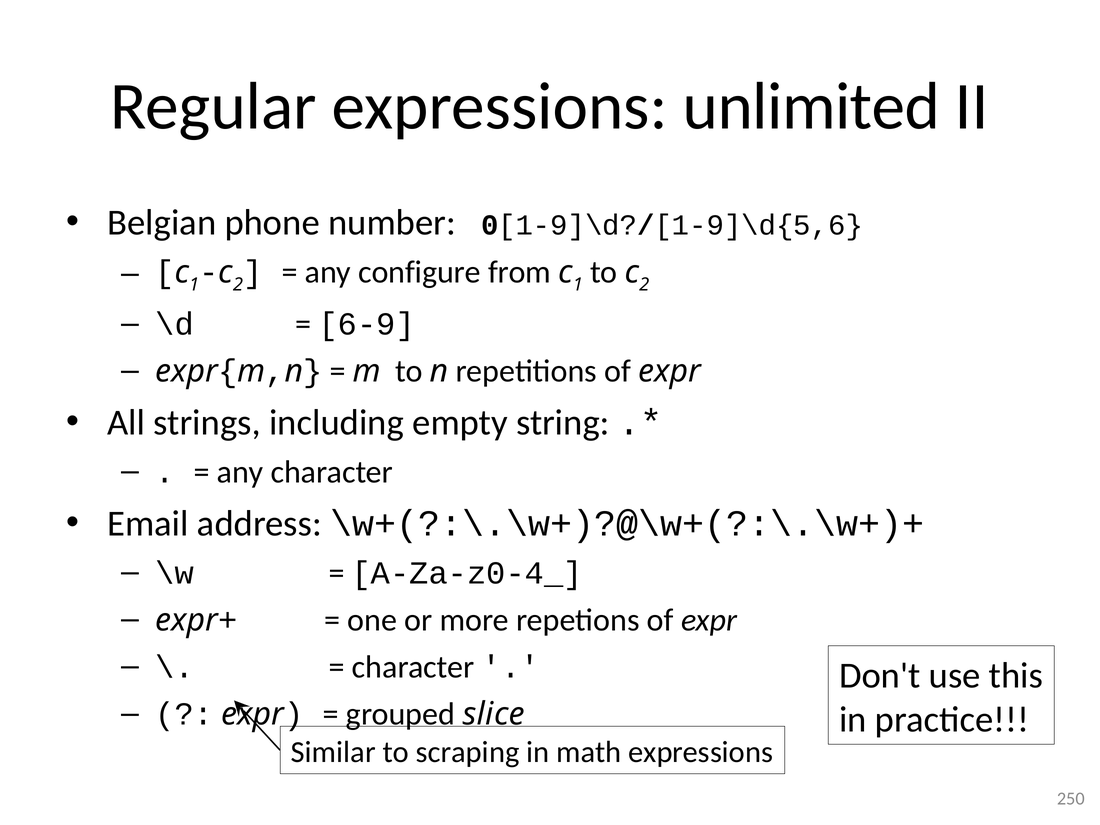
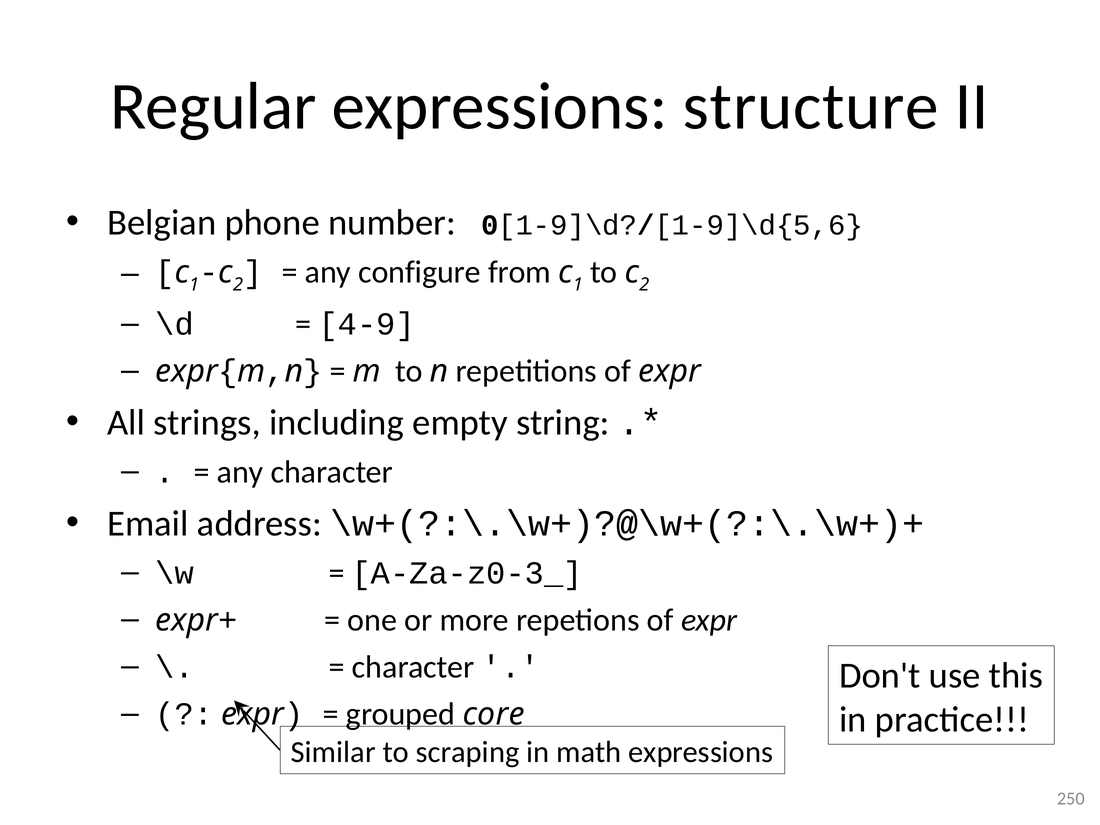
unlimited: unlimited -> structure
6-9: 6-9 -> 4-9
A-Za-z0-4_: A-Za-z0-4_ -> A-Za-z0-3_
slice: slice -> core
